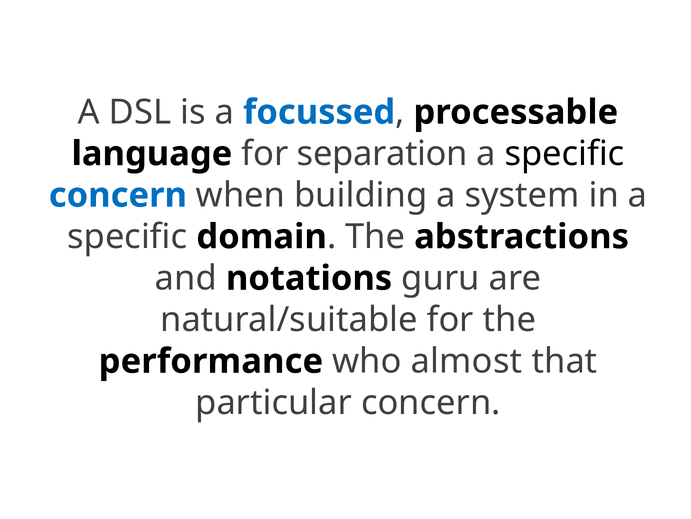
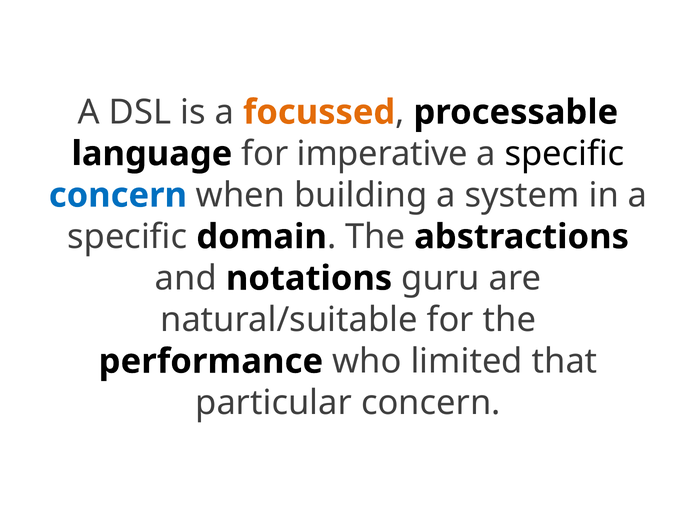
focussed colour: blue -> orange
separation: separation -> imperative
almost: almost -> limited
